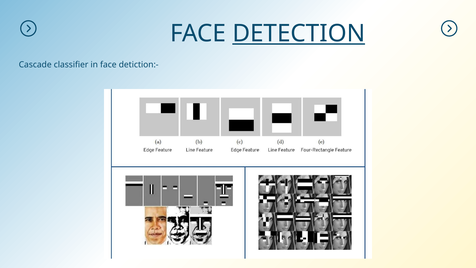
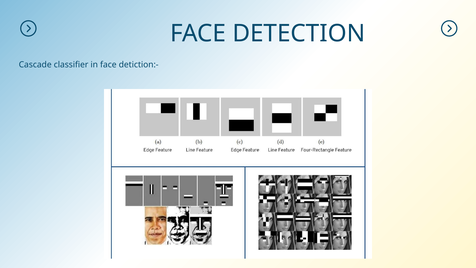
DETECTION underline: present -> none
